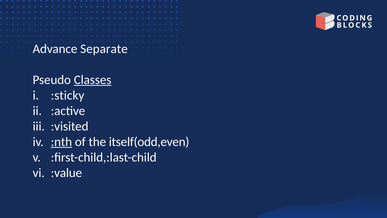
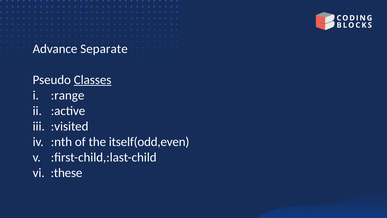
:sticky: :sticky -> :range
:nth underline: present -> none
:value: :value -> :these
